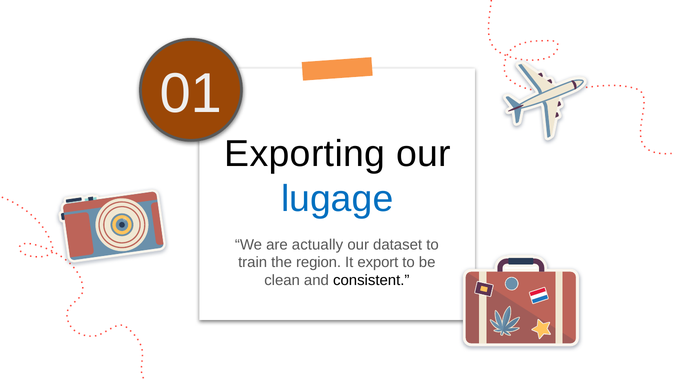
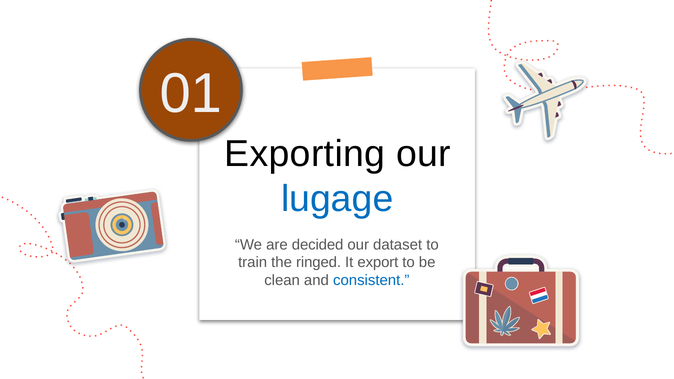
actually: actually -> decided
region: region -> ringed
consistent colour: black -> blue
